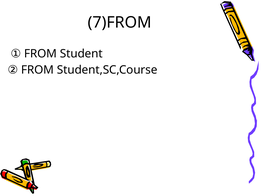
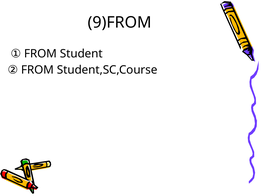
7)FROM: 7)FROM -> 9)FROM
